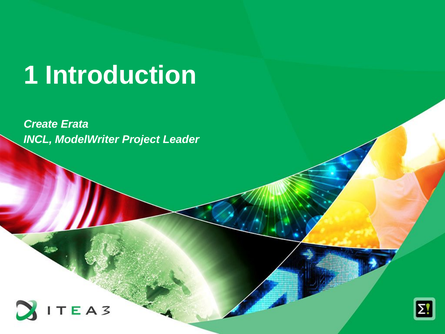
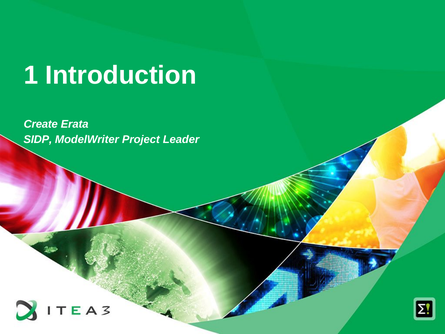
INCL: INCL -> SIDP
